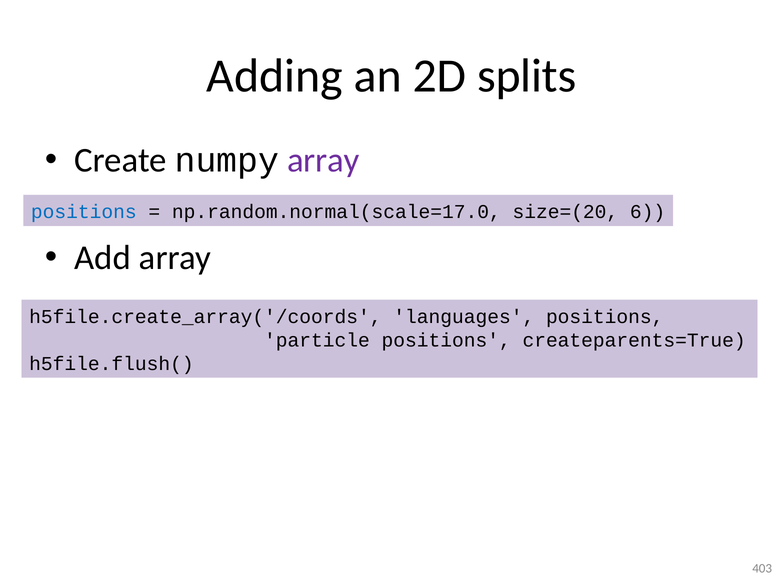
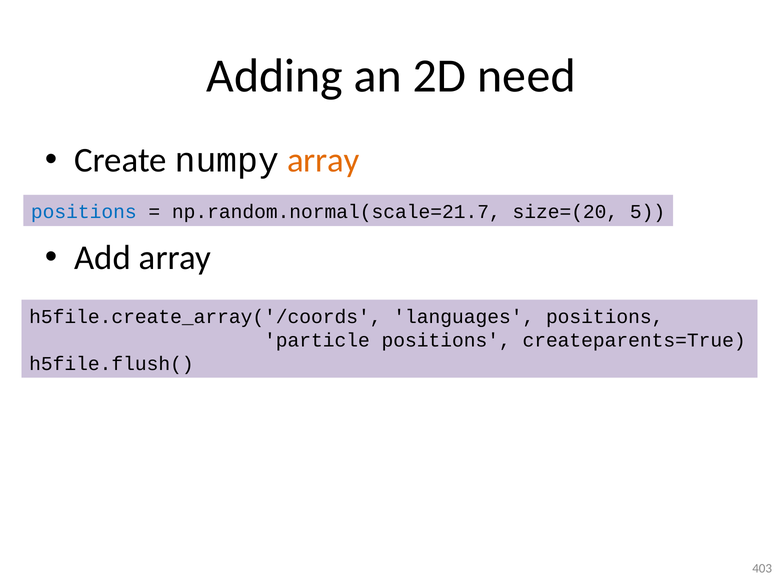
splits: splits -> need
array at (323, 161) colour: purple -> orange
np.random.normal(scale=17.0: np.random.normal(scale=17.0 -> np.random.normal(scale=21.7
6: 6 -> 5
